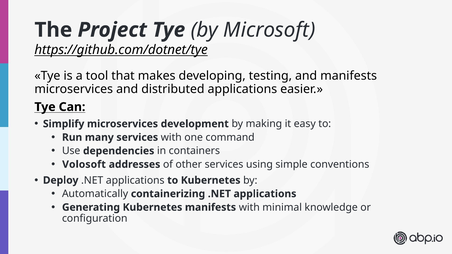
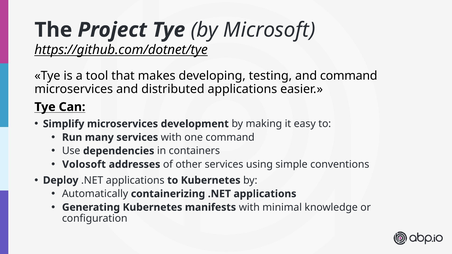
and manifests: manifests -> command
